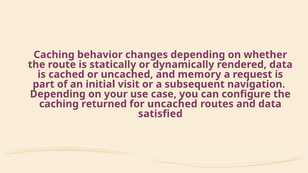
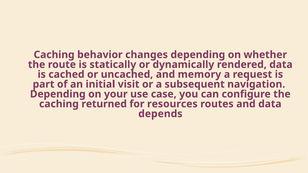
for uncached: uncached -> resources
satisfied: satisfied -> depends
